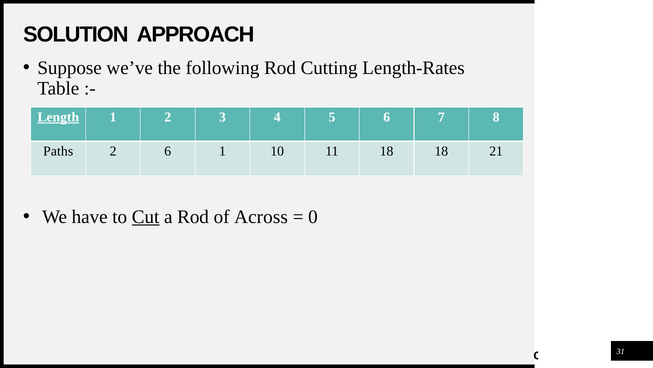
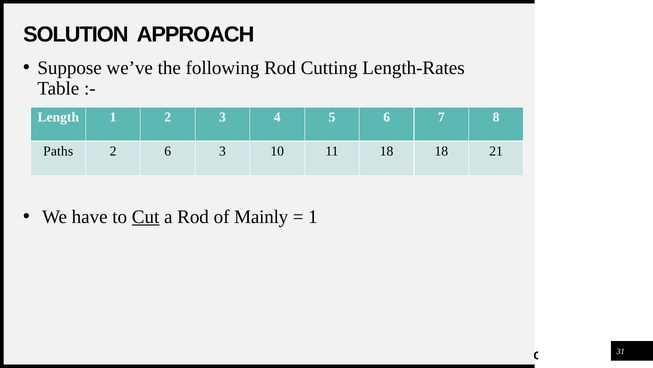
Length underline: present -> none
6 1: 1 -> 3
Across: Across -> Mainly
0 at (313, 216): 0 -> 1
